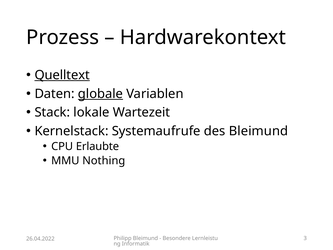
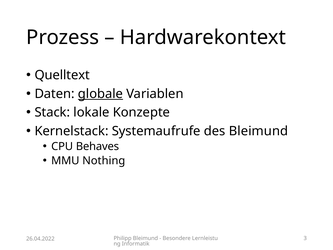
Quelltext underline: present -> none
Wartezeit: Wartezeit -> Konzepte
Erlaubte: Erlaubte -> Behaves
